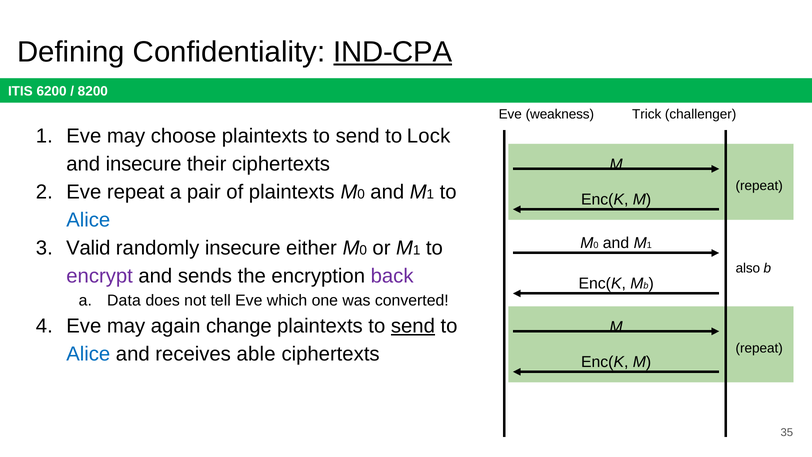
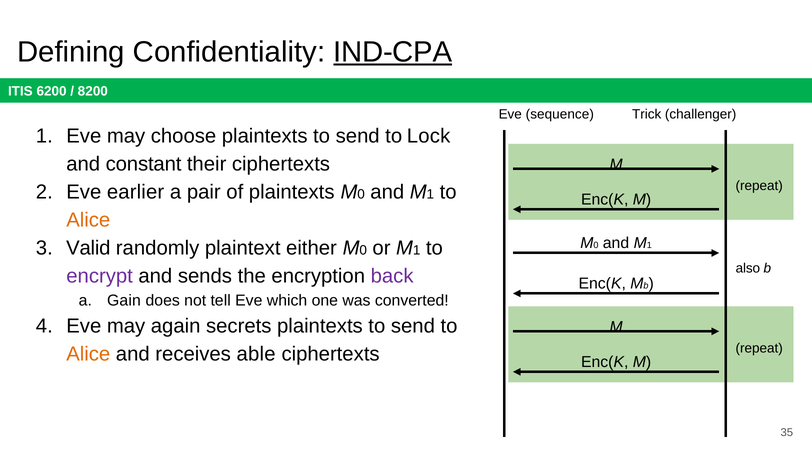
weakness: weakness -> sequence
and insecure: insecure -> constant
Eve repeat: repeat -> earlier
Alice at (88, 220) colour: blue -> orange
randomly insecure: insecure -> plaintext
Data: Data -> Gain
change: change -> secrets
send at (413, 326) underline: present -> none
Alice at (88, 354) colour: blue -> orange
